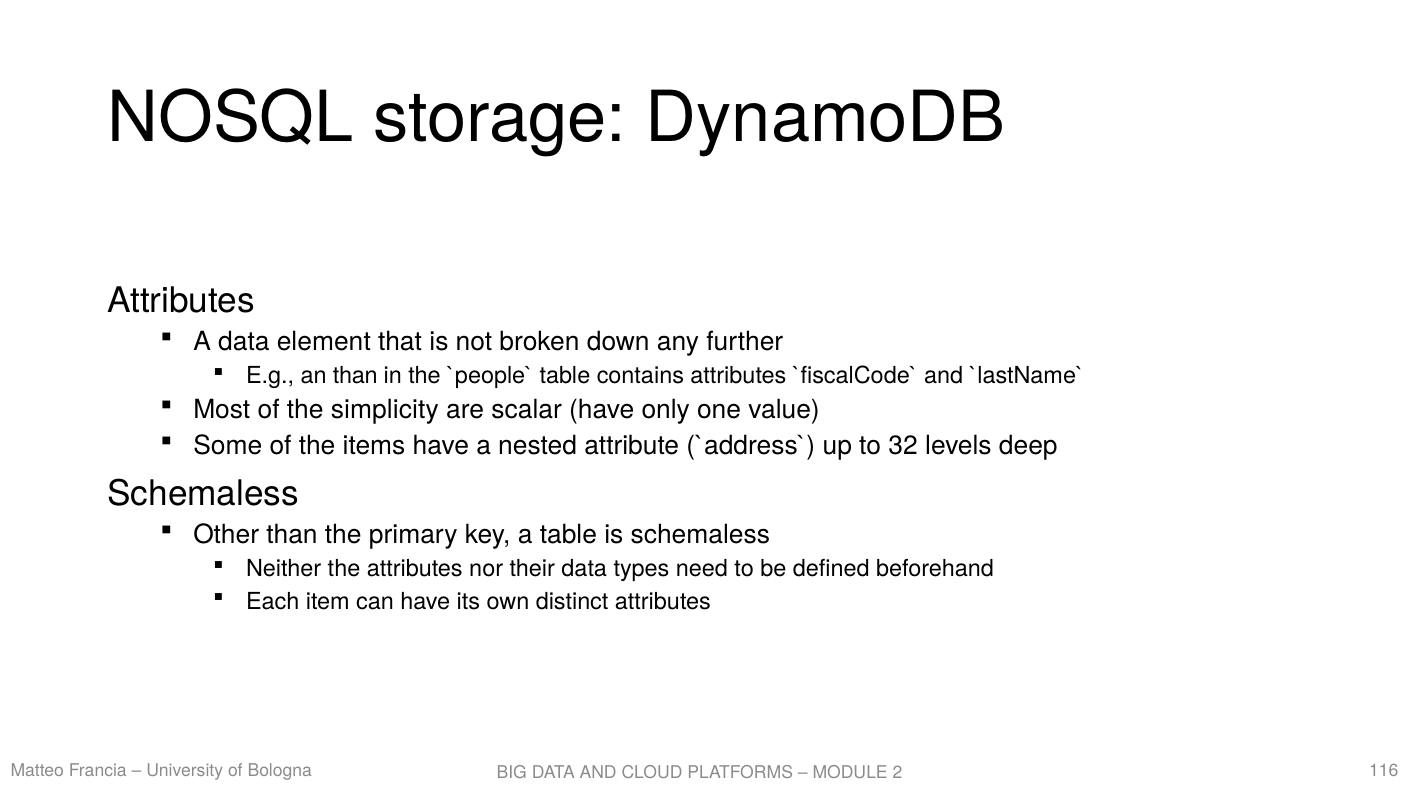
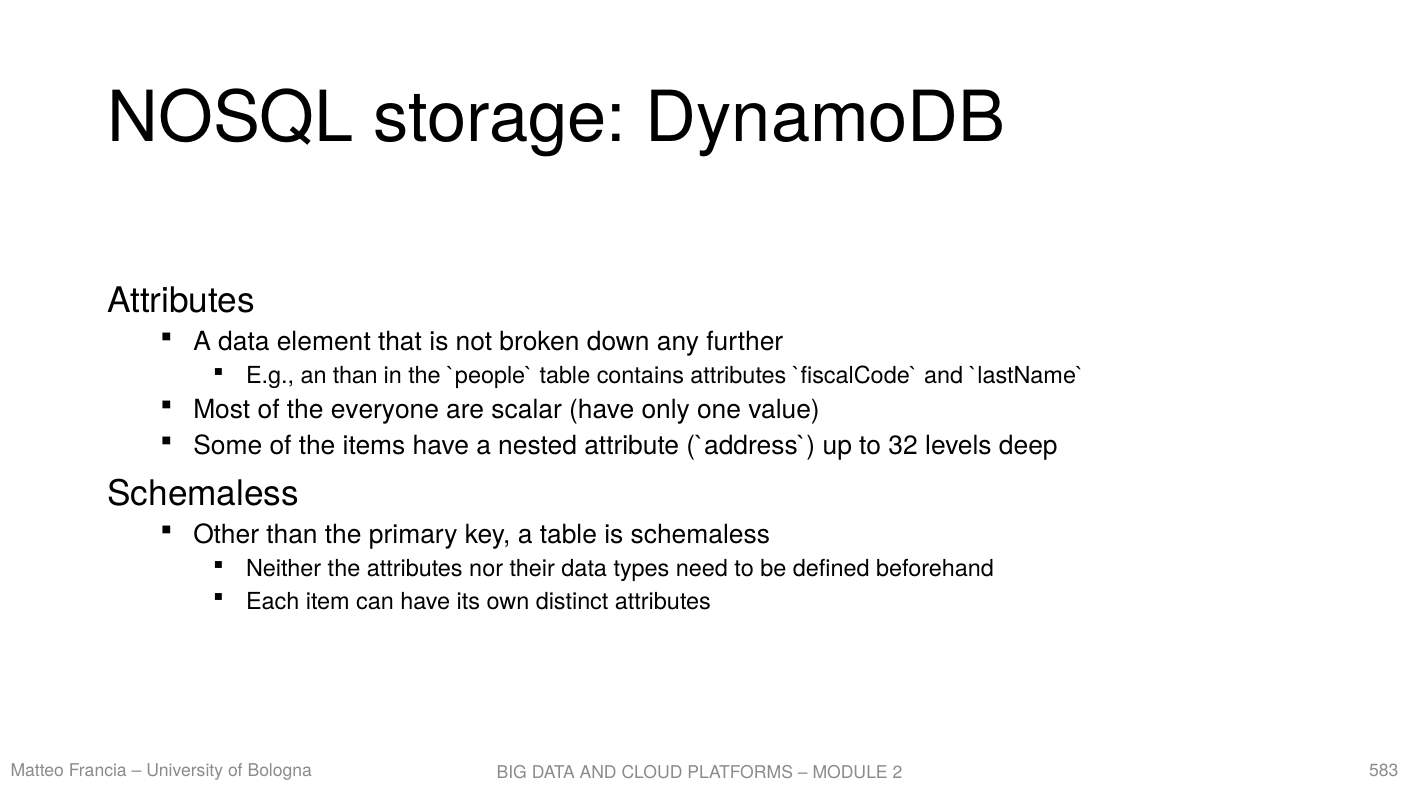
simplicity: simplicity -> everyone
116: 116 -> 583
